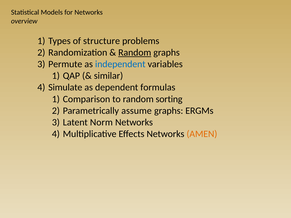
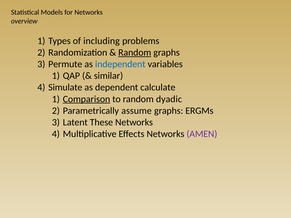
structure: structure -> including
formulas: formulas -> calculate
Comparison underline: none -> present
sorting: sorting -> dyadic
Norm: Norm -> These
AMEN colour: orange -> purple
